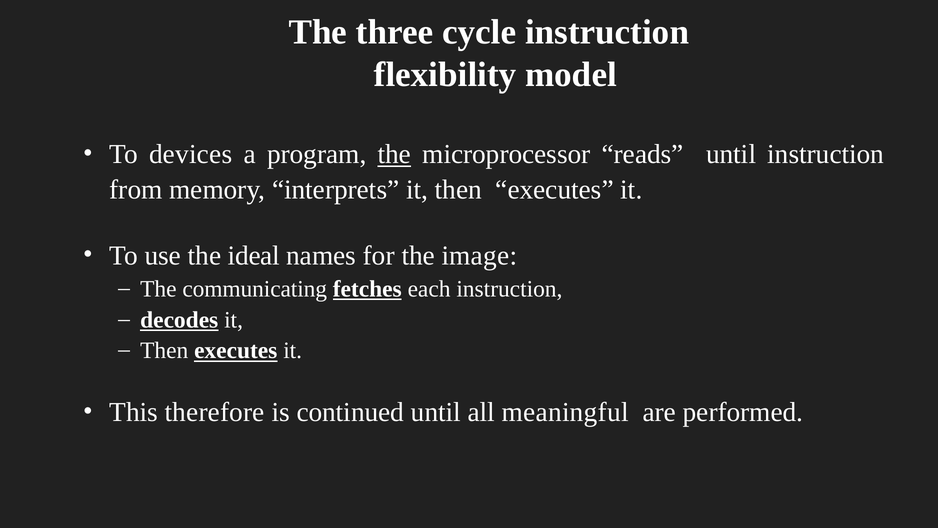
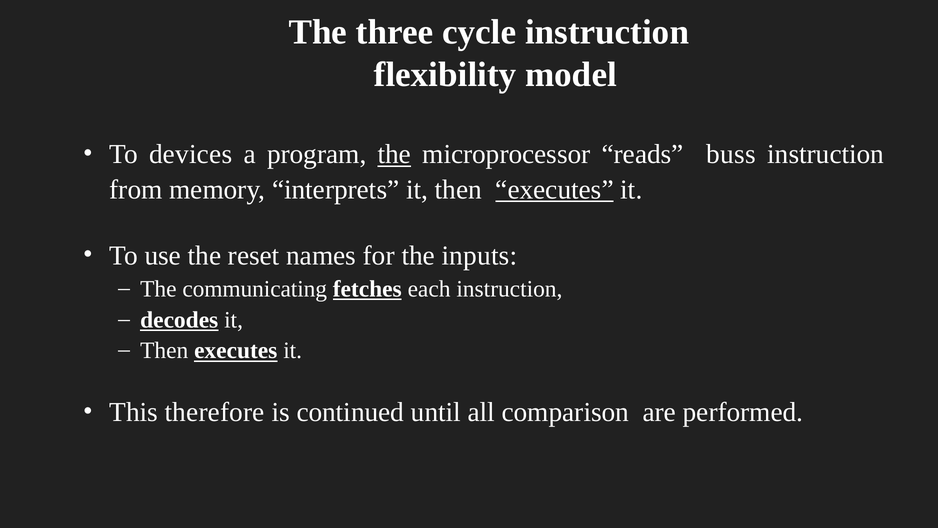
reads until: until -> buss
executes at (555, 189) underline: none -> present
ideal: ideal -> reset
image: image -> inputs
meaningful: meaningful -> comparison
